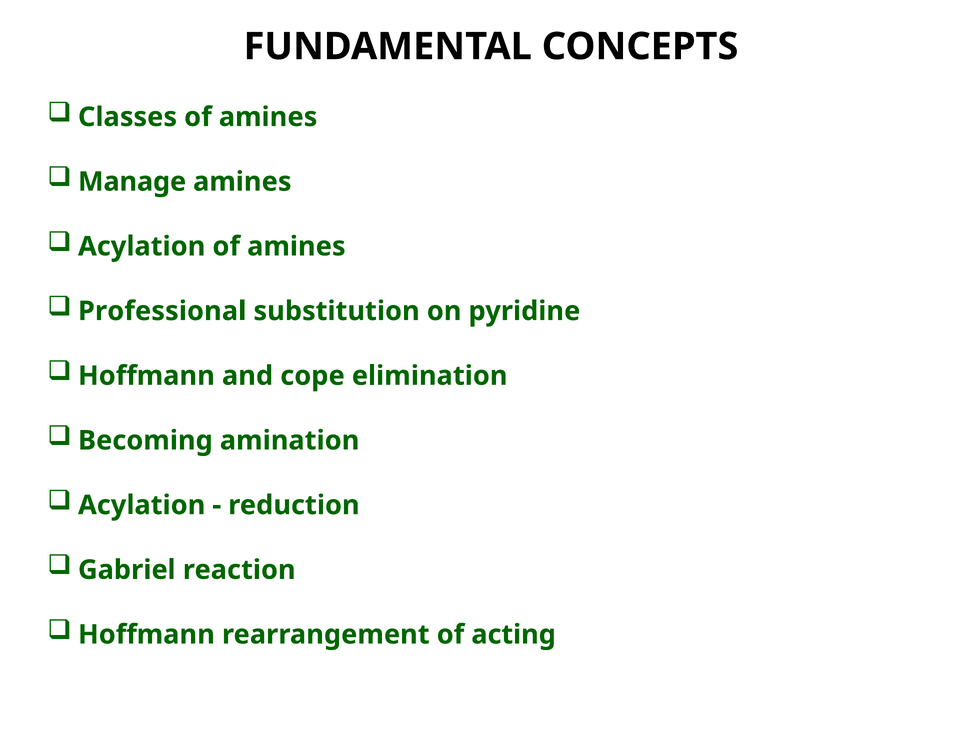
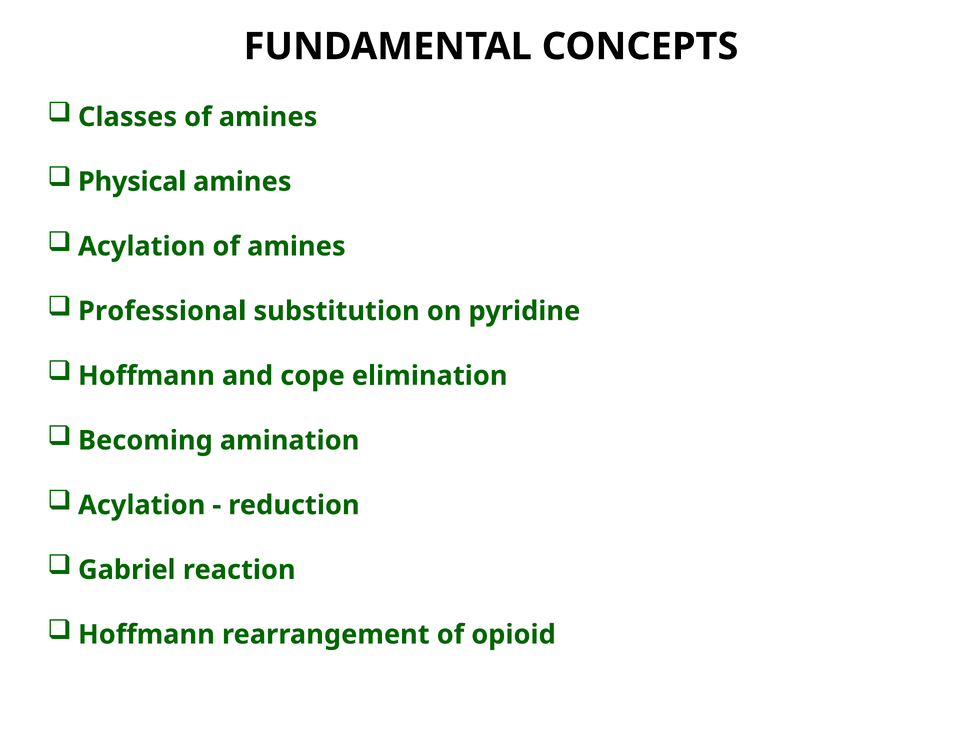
Manage: Manage -> Physical
acting: acting -> opioid
